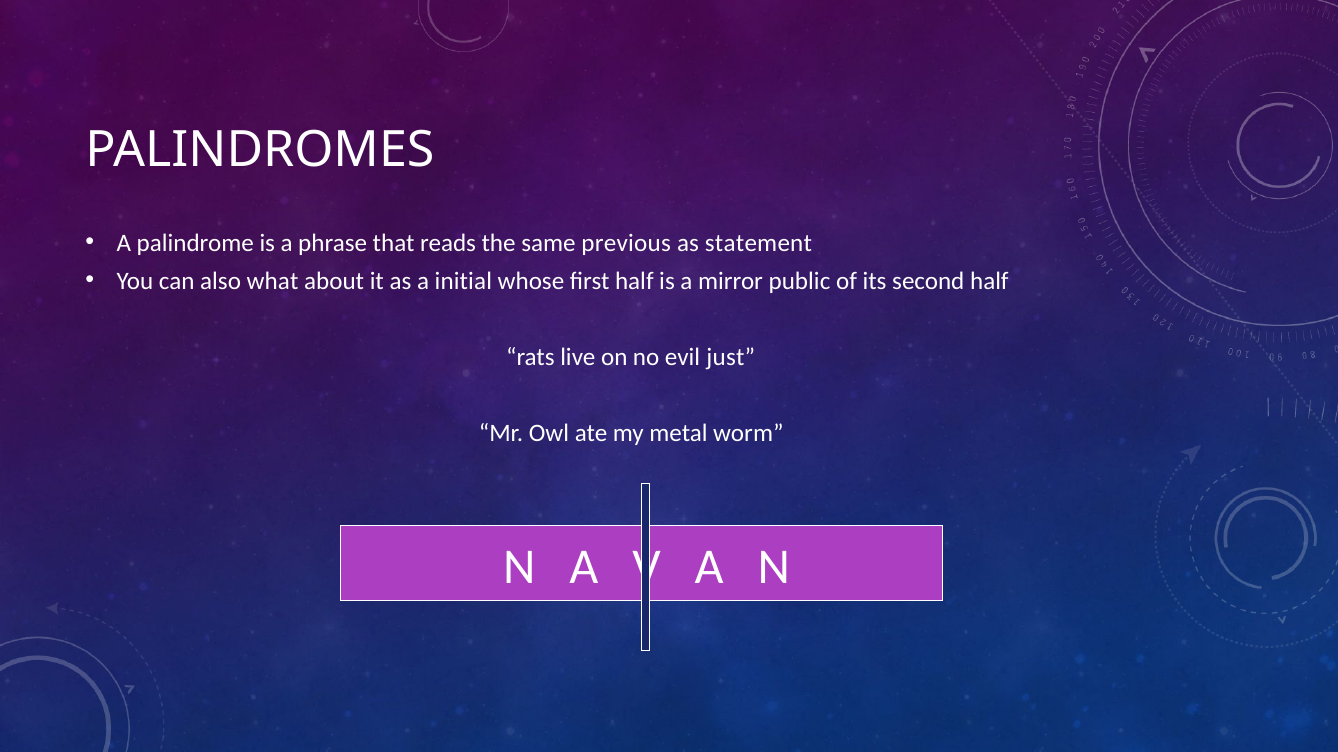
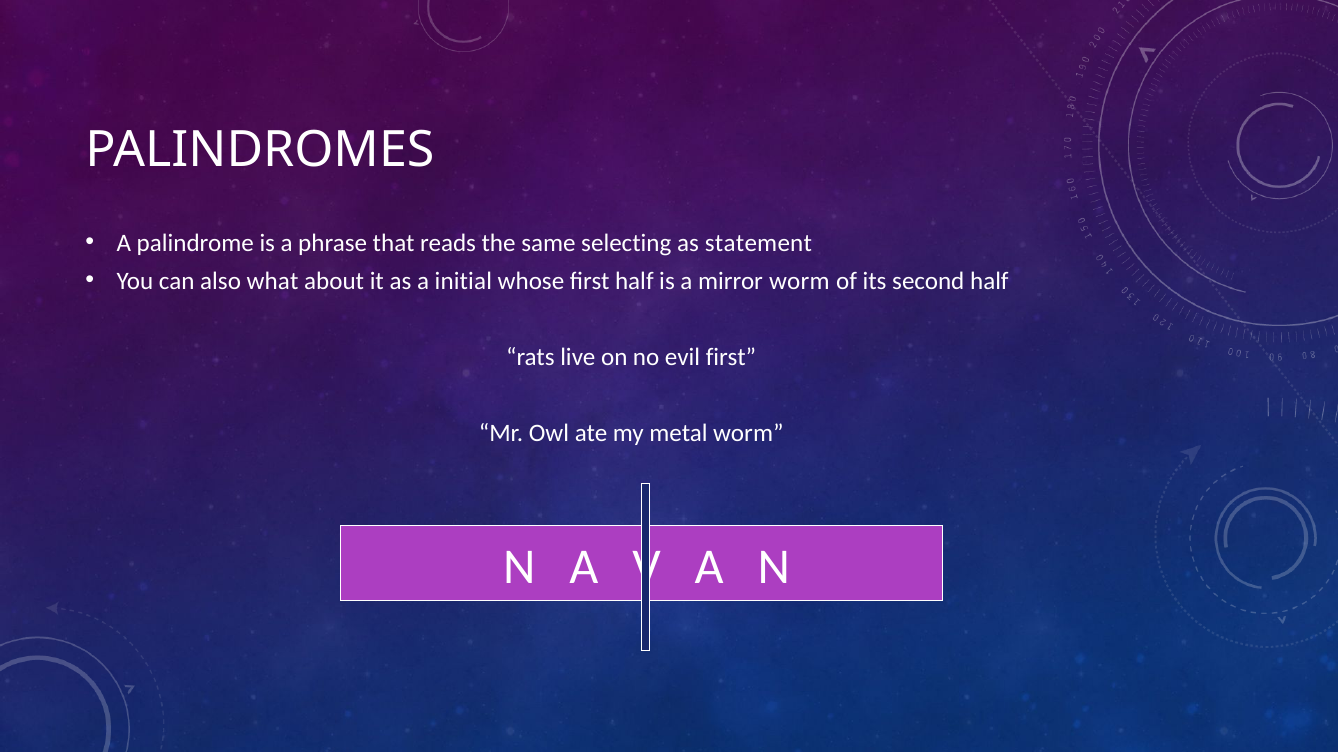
previous: previous -> selecting
mirror public: public -> worm
evil just: just -> first
